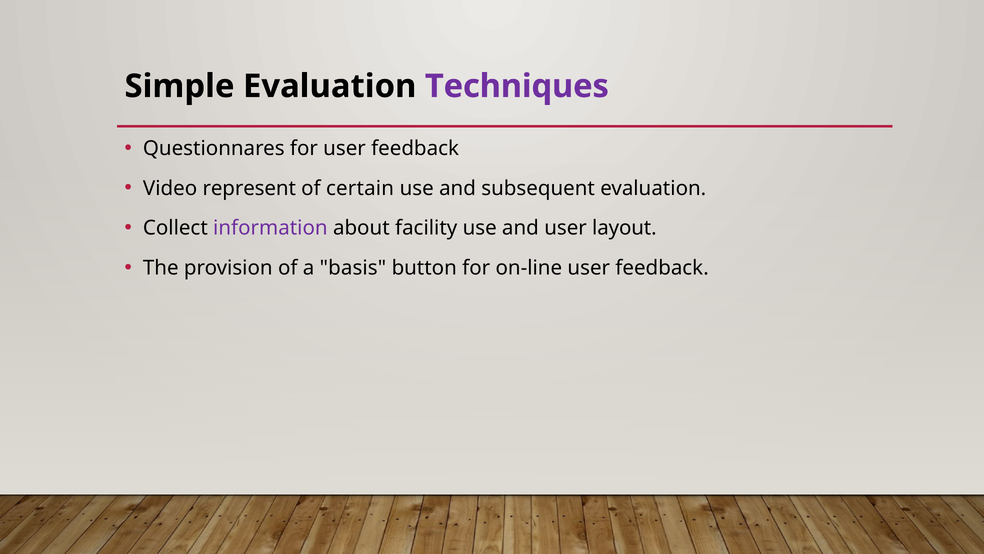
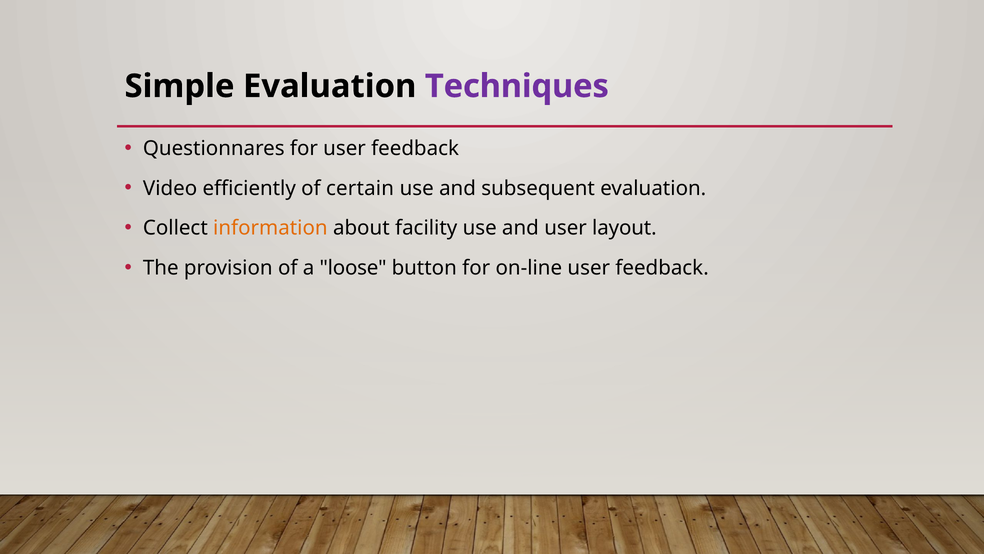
represent: represent -> efficiently
information colour: purple -> orange
basis: basis -> loose
